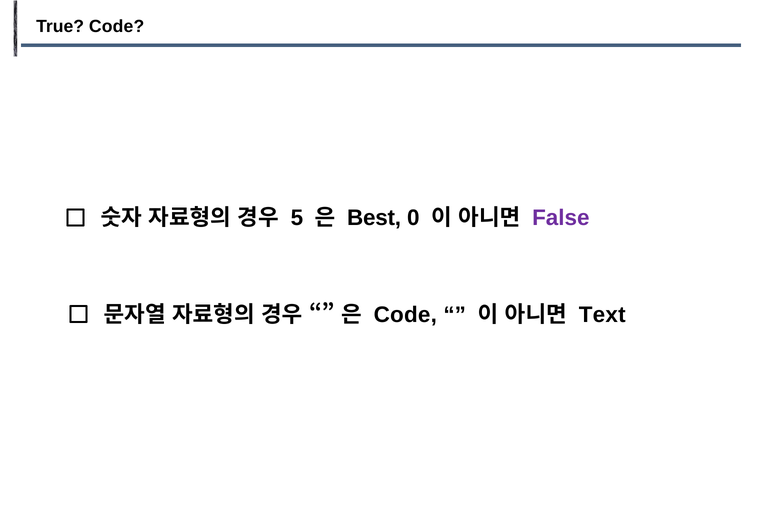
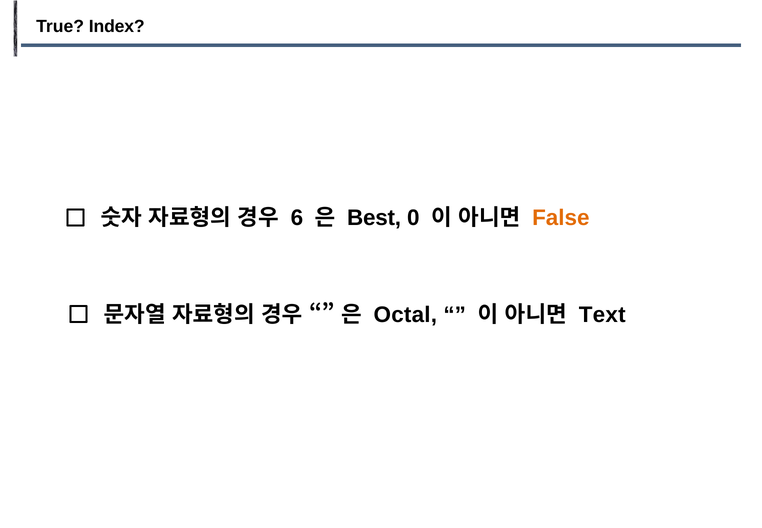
True Code: Code -> Index
5: 5 -> 6
False colour: purple -> orange
Code at (405, 314): Code -> Octal
